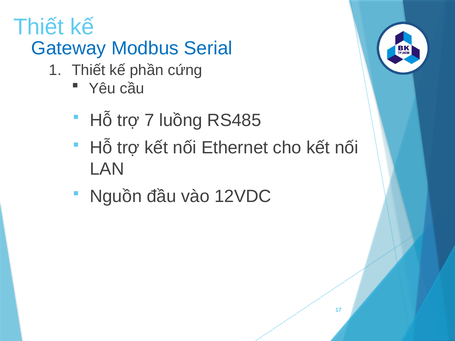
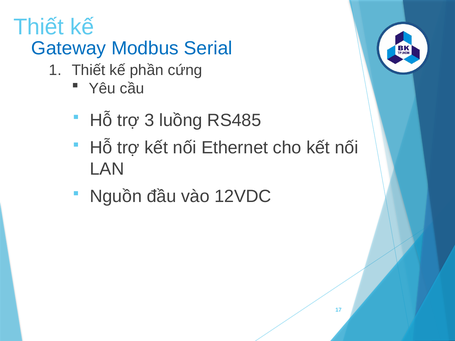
7: 7 -> 3
